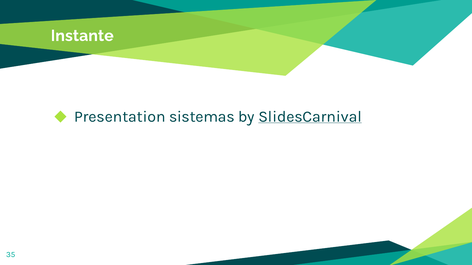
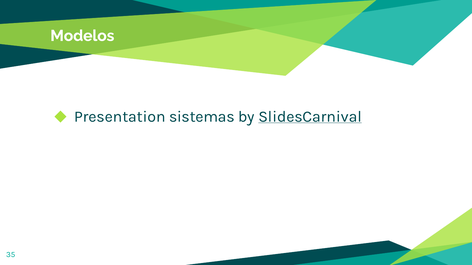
Instante: Instante -> Modelos
